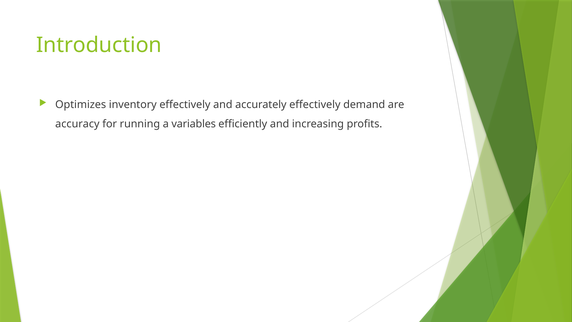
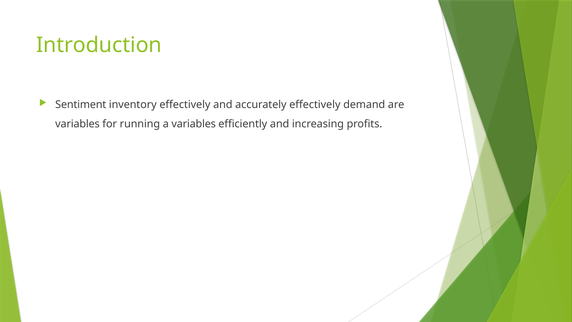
Optimizes: Optimizes -> Sentiment
accuracy at (77, 124): accuracy -> variables
